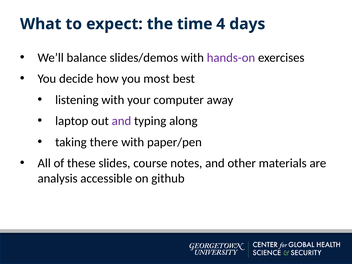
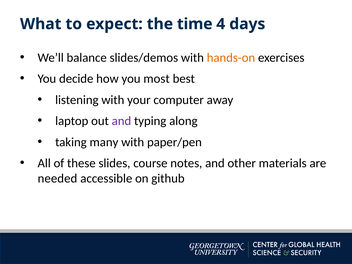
hands-on colour: purple -> orange
there: there -> many
analysis: analysis -> needed
